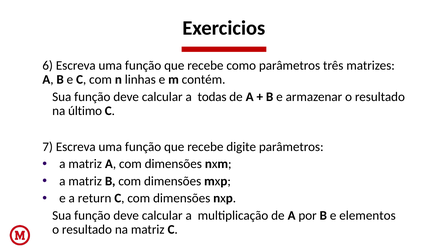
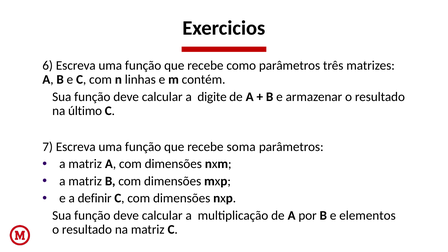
todas: todas -> digite
digite: digite -> soma
return: return -> definir
